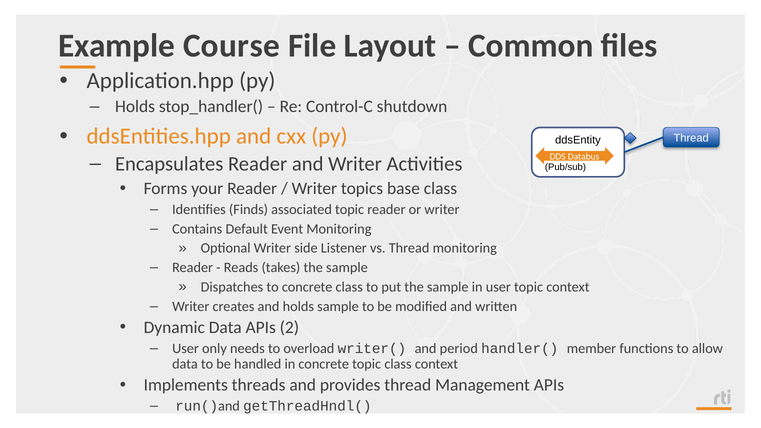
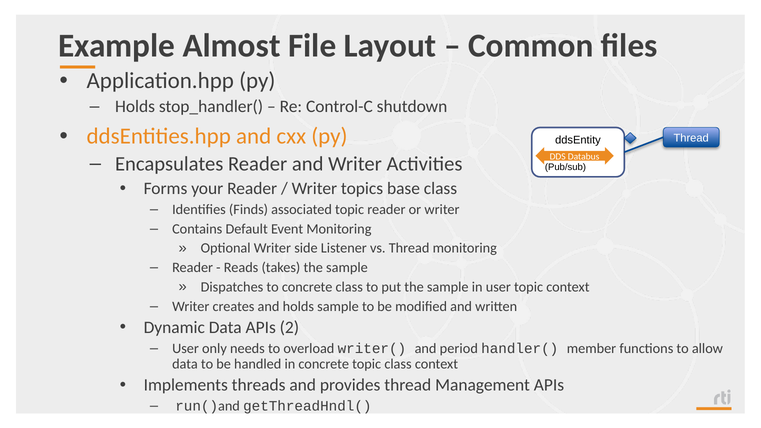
Course: Course -> Almost
